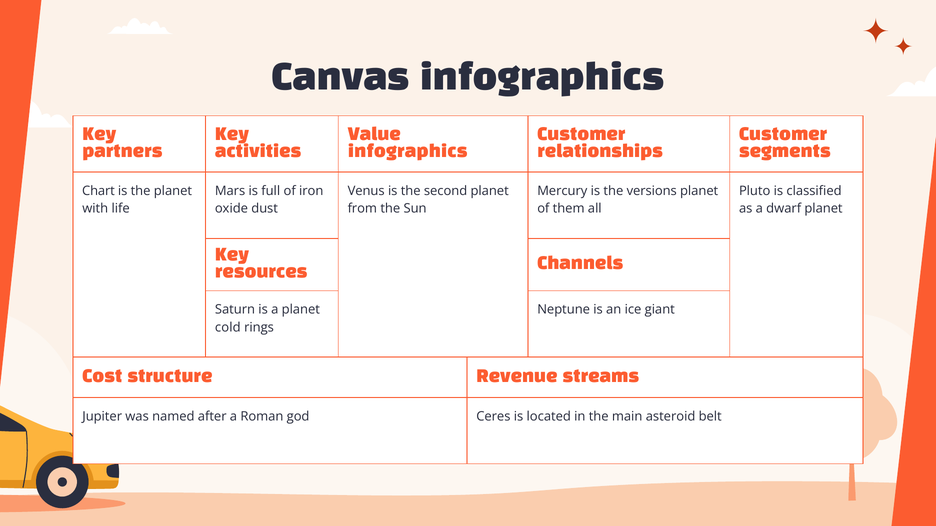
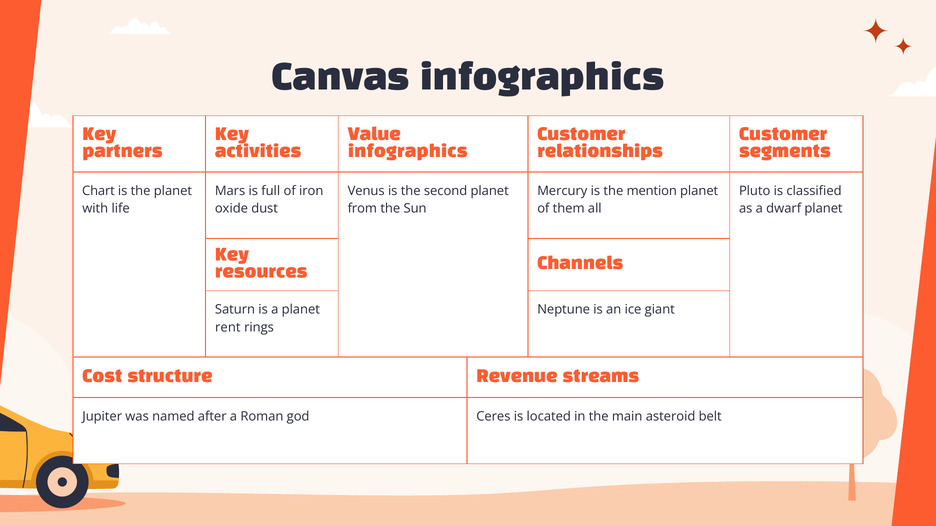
versions: versions -> mention
cold: cold -> rent
